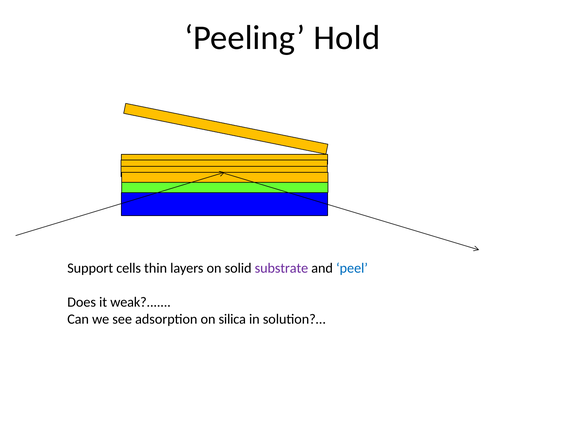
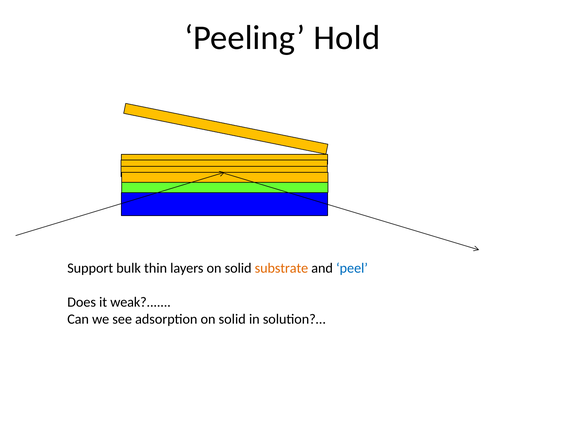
cells: cells -> bulk
substrate colour: purple -> orange
adsorption on silica: silica -> solid
